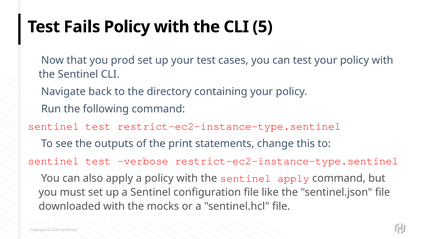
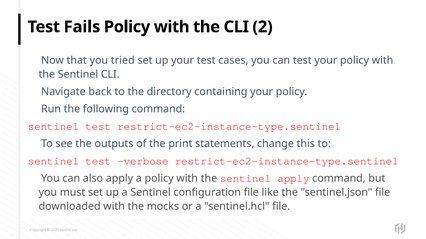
5: 5 -> 2
prod: prod -> tried
